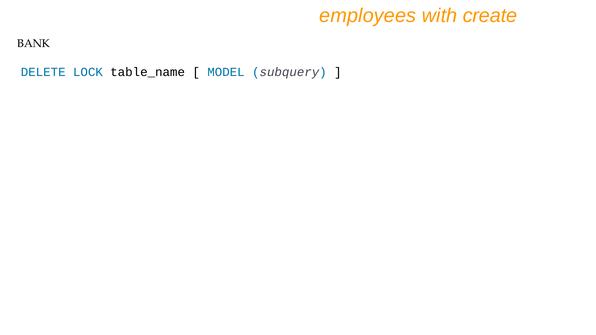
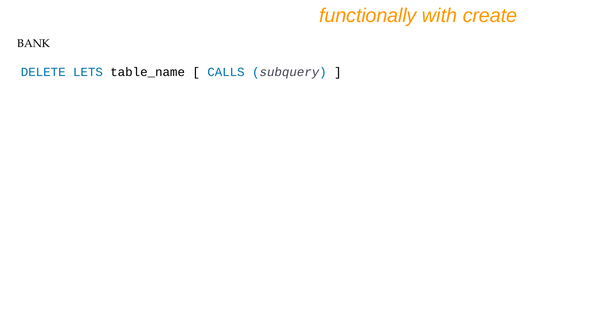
employees: employees -> functionally
LOCK: LOCK -> LETS
MODEL: MODEL -> CALLS
